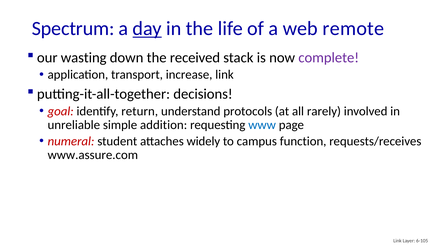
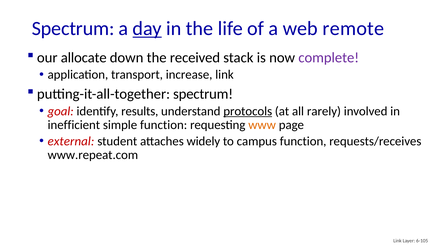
wasting: wasting -> allocate
putting-it-all-together decisions: decisions -> spectrum
return: return -> results
protocols underline: none -> present
unreliable: unreliable -> inefficient
simple addition: addition -> function
www colour: blue -> orange
numeral: numeral -> external
www.assure.com: www.assure.com -> www.repeat.com
